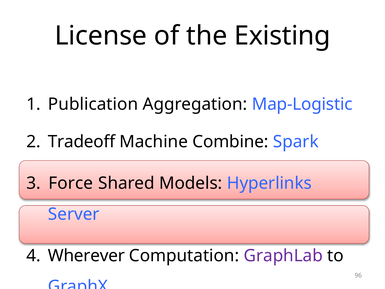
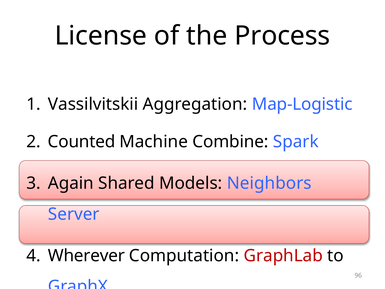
Existing: Existing -> Process
Publication: Publication -> Vassilvitskii
Tradeoff: Tradeoff -> Counted
Force: Force -> Again
Hyperlinks: Hyperlinks -> Neighbors
GraphLab colour: purple -> red
